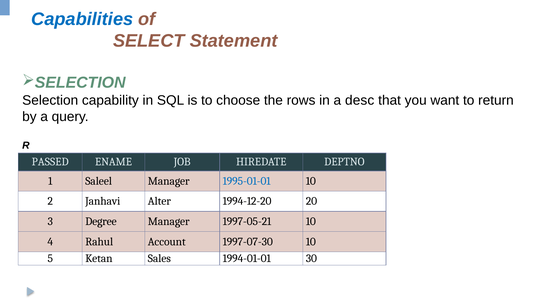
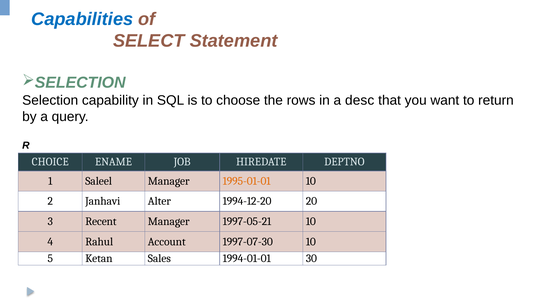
PASSED: PASSED -> CHOICE
1995-01-01 colour: blue -> orange
Degree: Degree -> Recent
